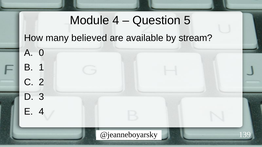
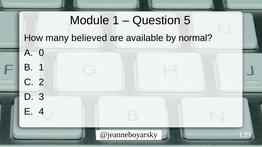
Module 4: 4 -> 1
stream: stream -> normal
